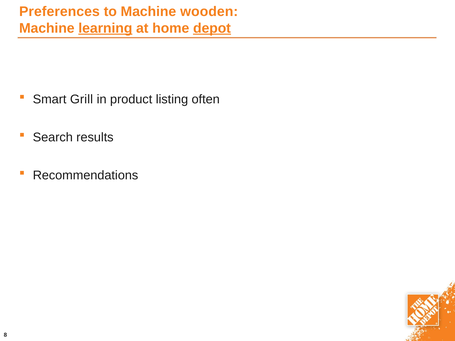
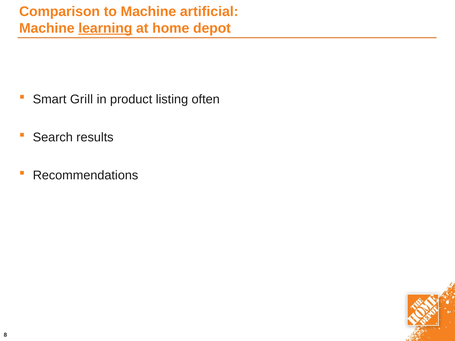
Preferences: Preferences -> Comparison
wooden: wooden -> artificial
depot underline: present -> none
